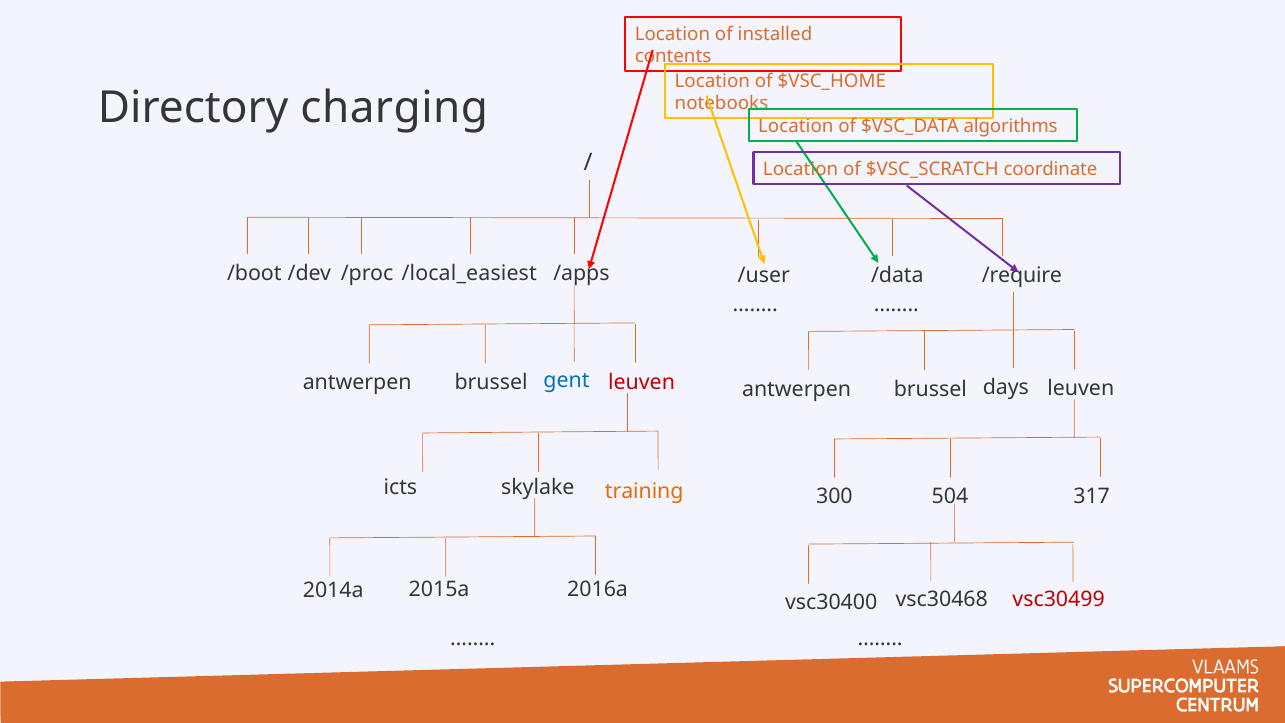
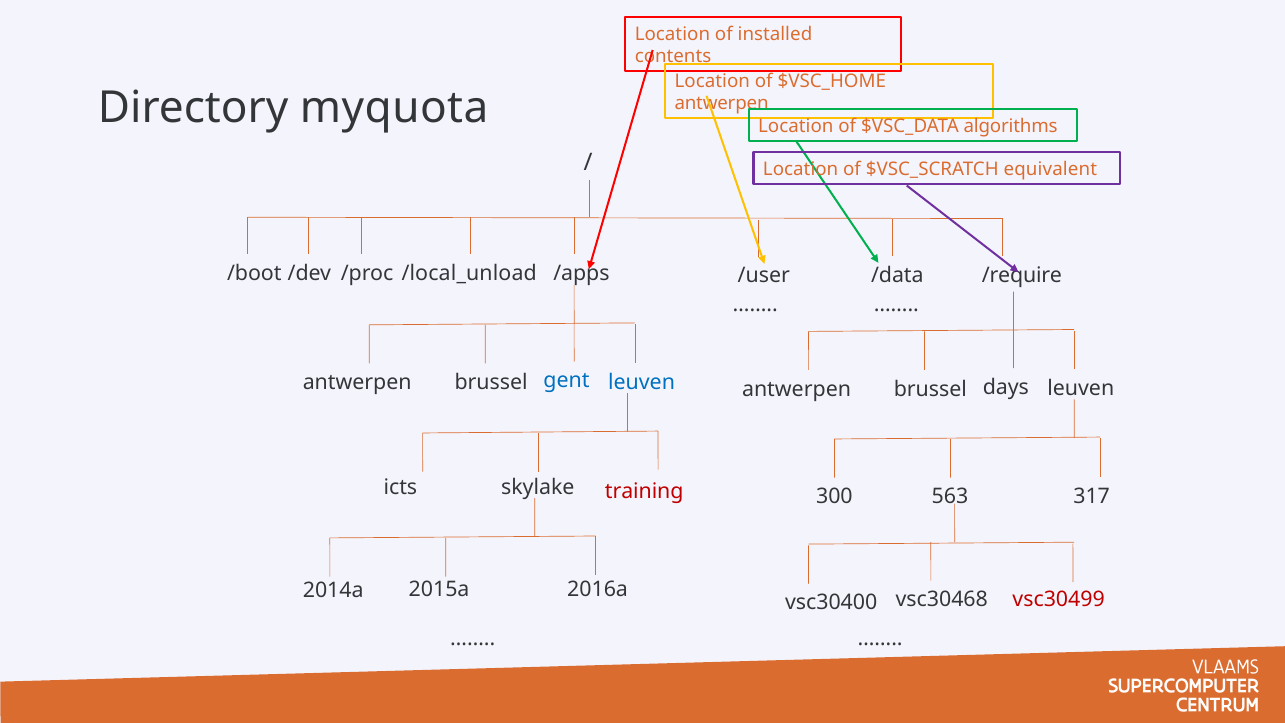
charging: charging -> myquota
notebooks at (721, 104): notebooks -> antwerpen
coordinate: coordinate -> equivalent
/local_easiest: /local_easiest -> /local_unload
leuven at (642, 382) colour: red -> blue
training colour: orange -> red
504: 504 -> 563
